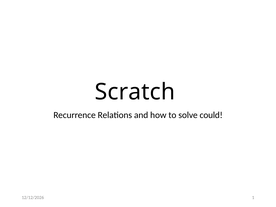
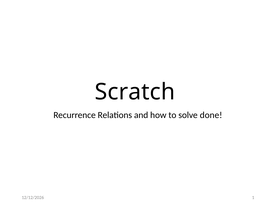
could: could -> done
